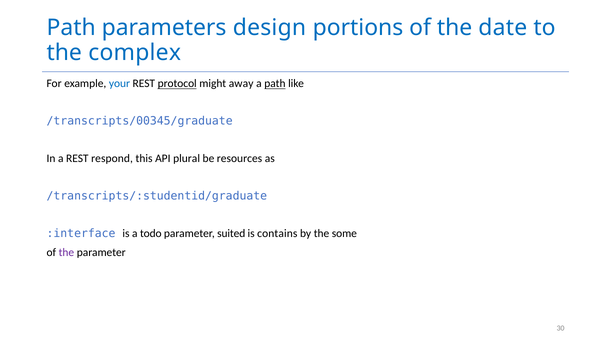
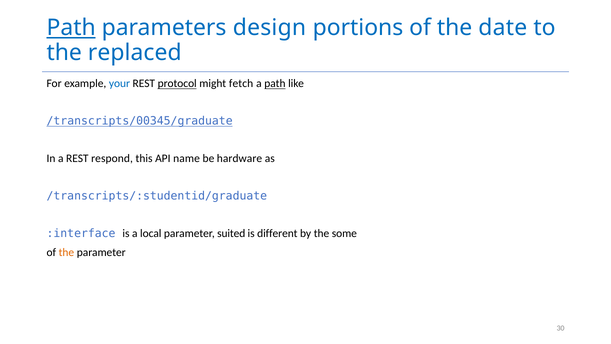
Path at (71, 28) underline: none -> present
complex: complex -> replaced
away: away -> fetch
/transcripts/00345/graduate underline: none -> present
plural: plural -> name
resources: resources -> hardware
todo: todo -> local
contains: contains -> different
the at (66, 252) colour: purple -> orange
